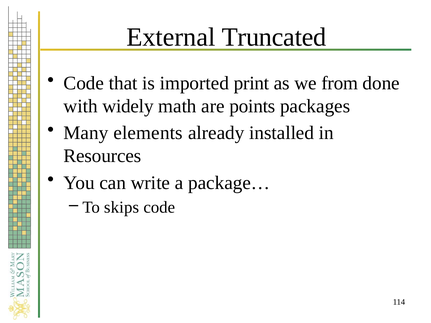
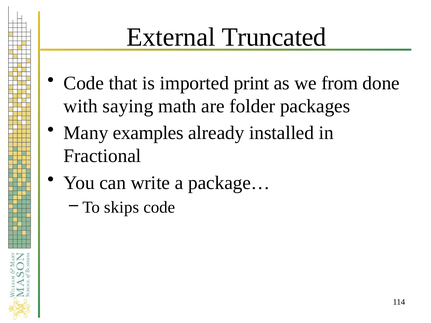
widely: widely -> saying
points: points -> folder
elements: elements -> examples
Resources: Resources -> Fractional
